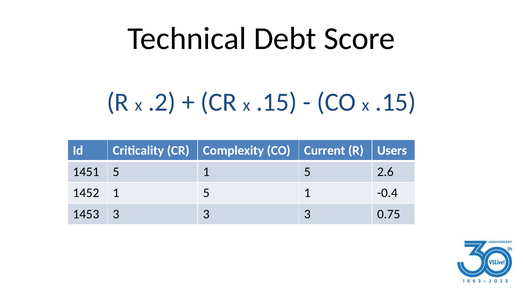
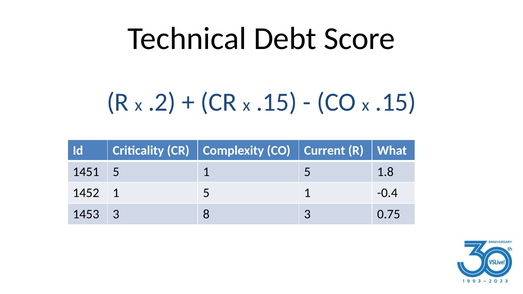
Users: Users -> What
2.6: 2.6 -> 1.8
1453 3 3: 3 -> 8
